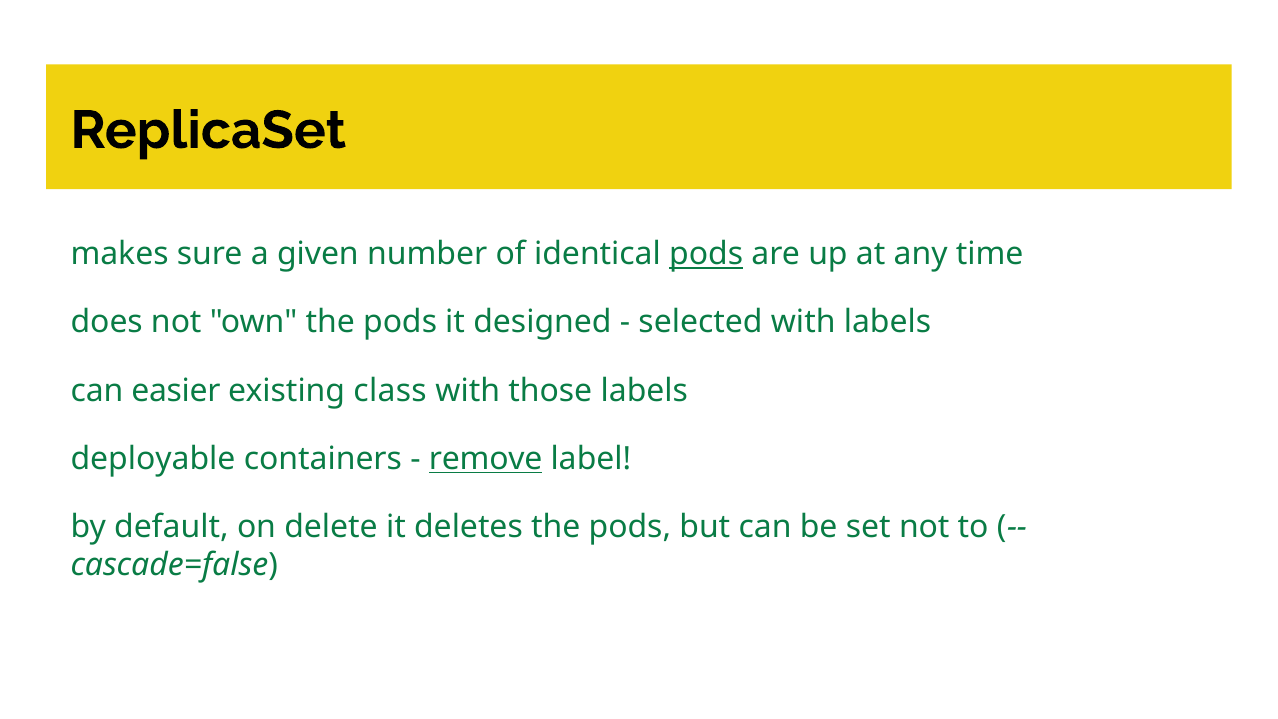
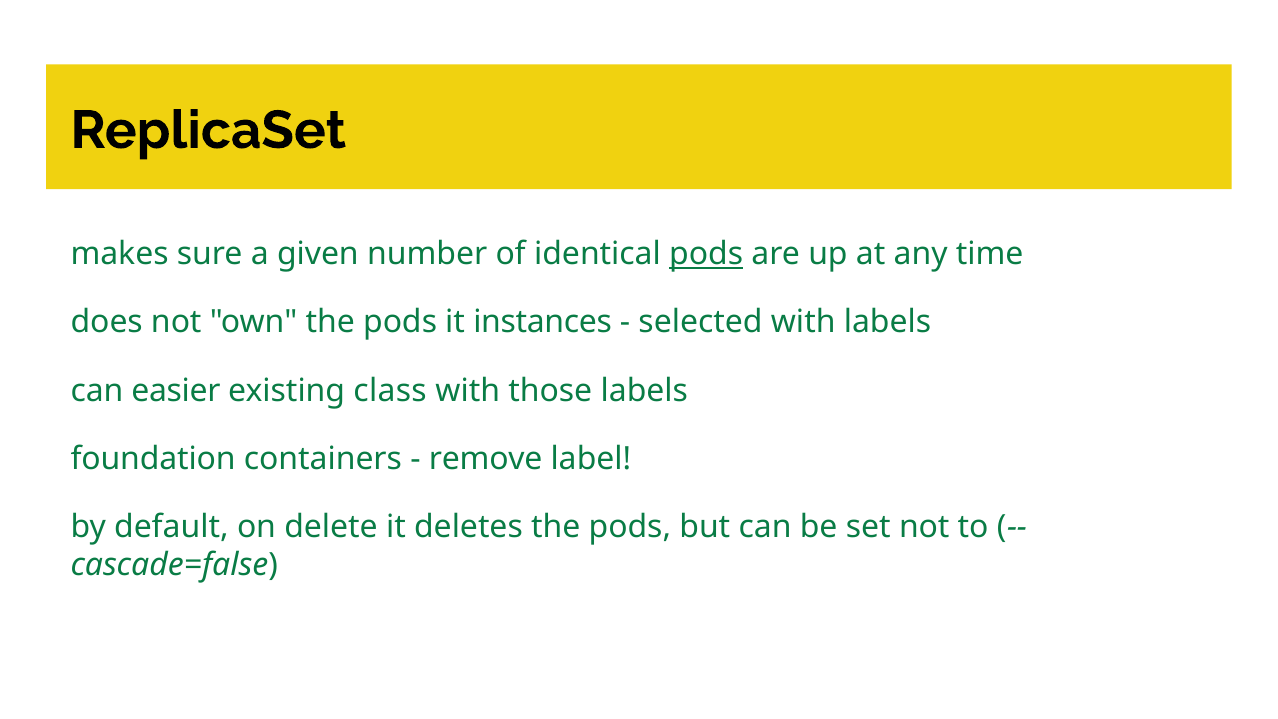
designed: designed -> instances
deployable: deployable -> foundation
remove underline: present -> none
